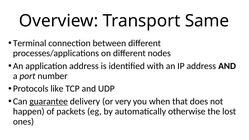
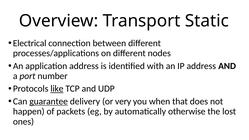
Same: Same -> Static
Terminal: Terminal -> Electrical
like underline: none -> present
